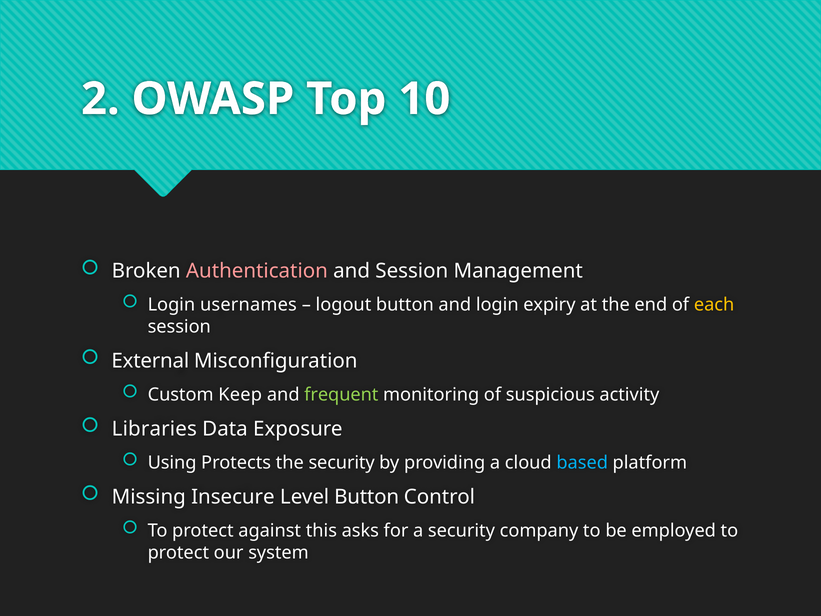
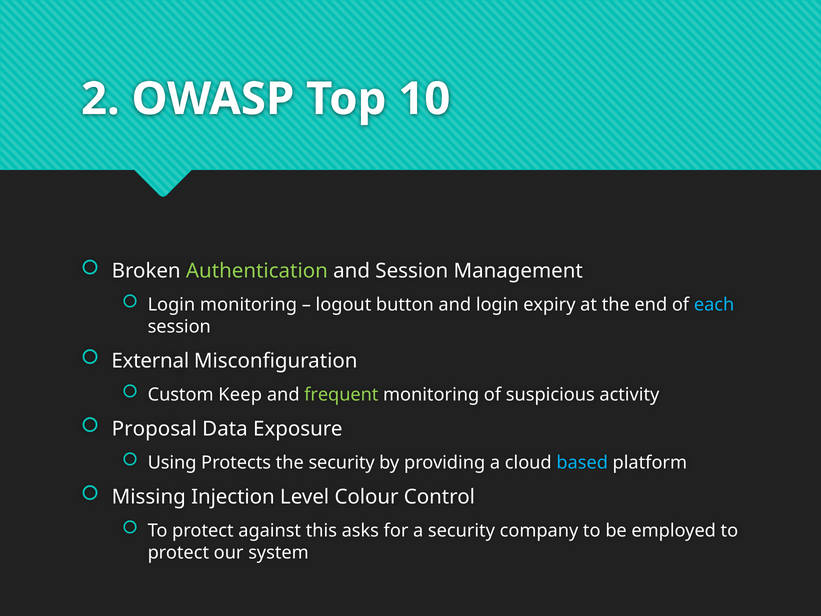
Authentication colour: pink -> light green
Login usernames: usernames -> monitoring
each colour: yellow -> light blue
Libraries: Libraries -> Proposal
Insecure: Insecure -> Injection
Level Button: Button -> Colour
